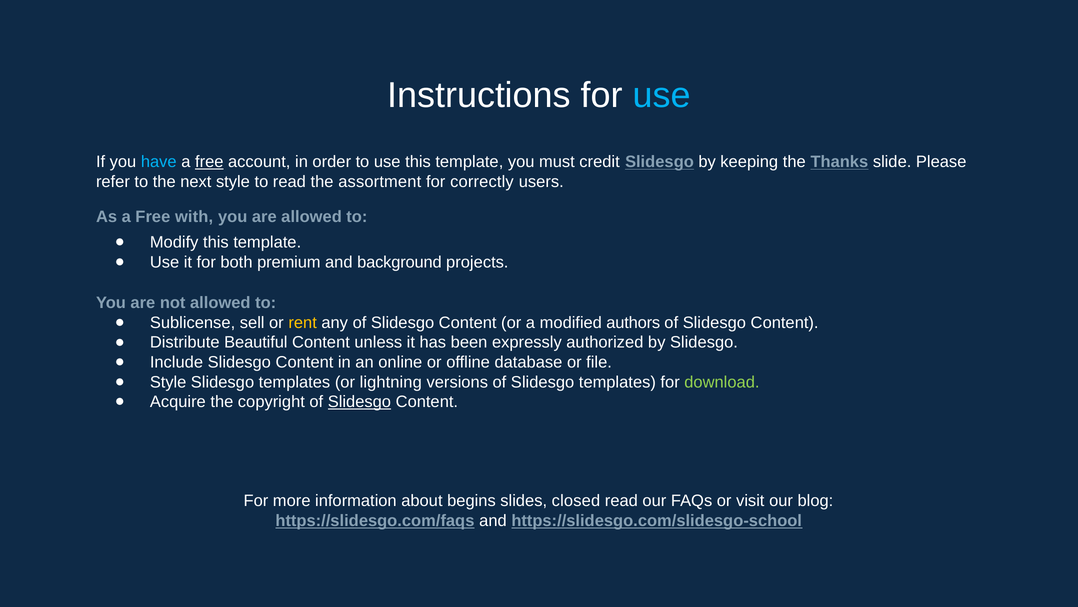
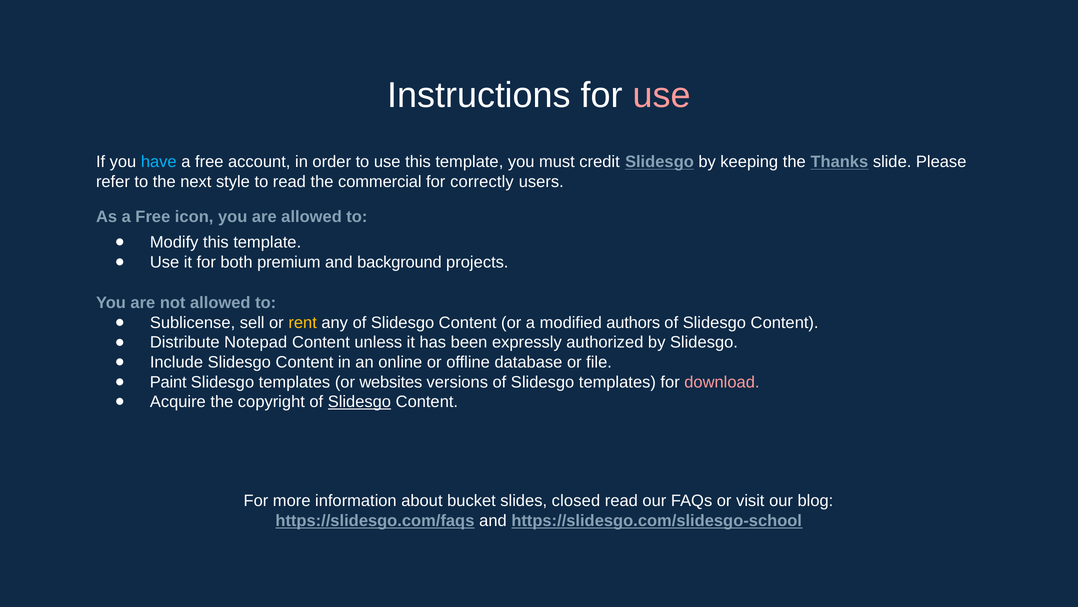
use at (662, 95) colour: light blue -> pink
free at (209, 162) underline: present -> none
assortment: assortment -> commercial
with: with -> icon
Beautiful: Beautiful -> Notepad
Style at (168, 382): Style -> Paint
lightning: lightning -> websites
download colour: light green -> pink
begins: begins -> bucket
